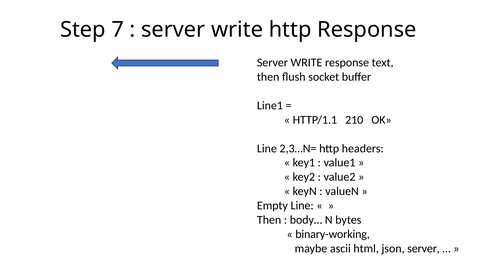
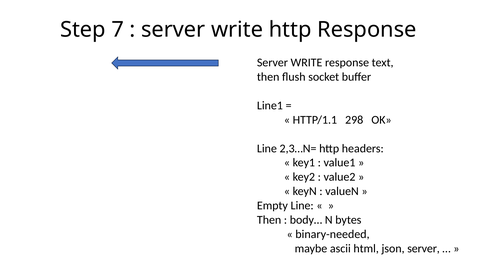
210: 210 -> 298
binary-working: binary-working -> binary-needed
